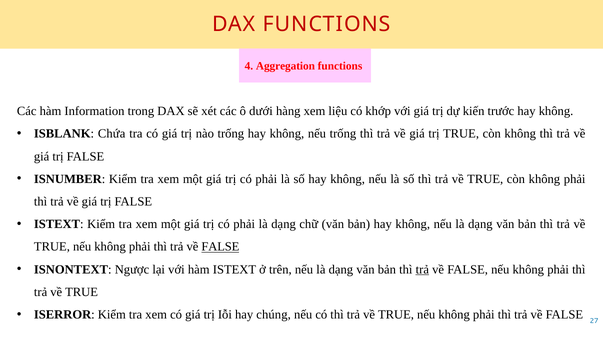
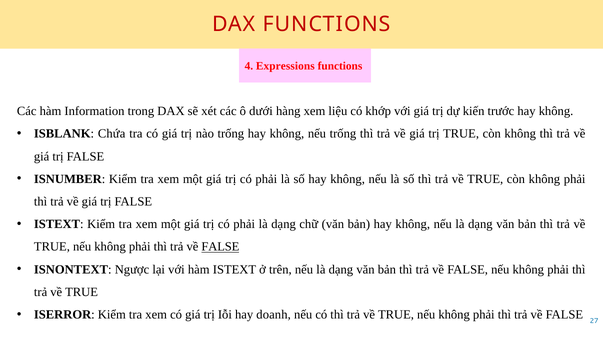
Aggregation: Aggregation -> Expressions
trả at (422, 270) underline: present -> none
chúng: chúng -> doanh
